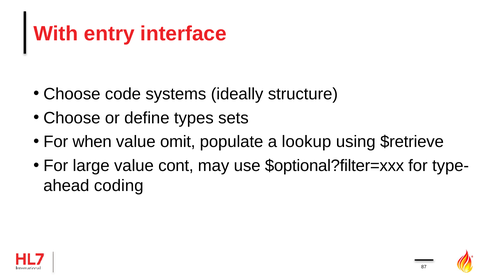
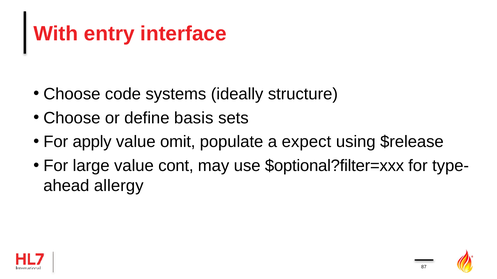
types: types -> basis
when: when -> apply
lookup: lookup -> expect
$retrieve: $retrieve -> $release
coding: coding -> allergy
